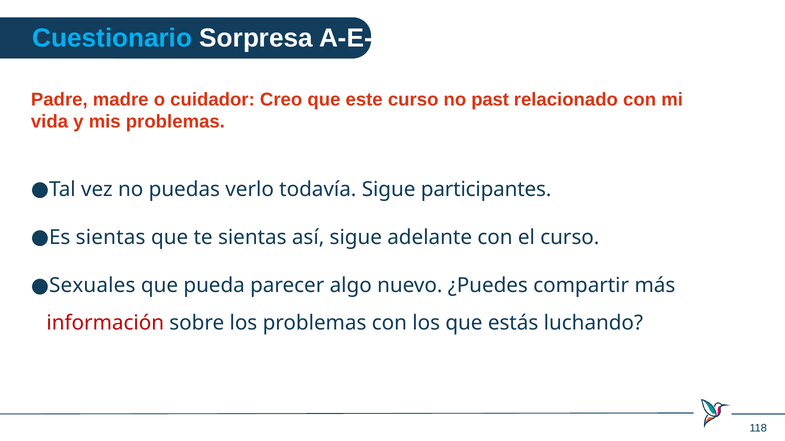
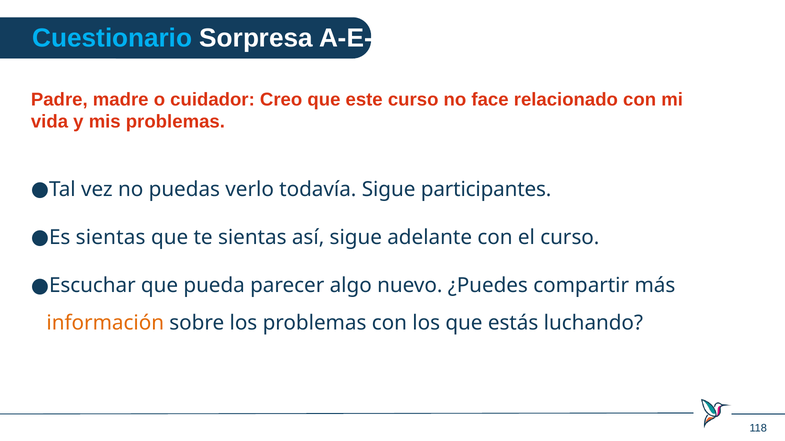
past: past -> face
Sexuales: Sexuales -> Escuchar
información colour: red -> orange
